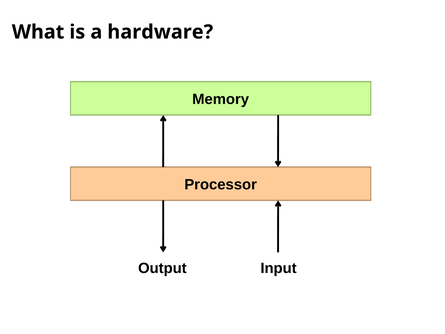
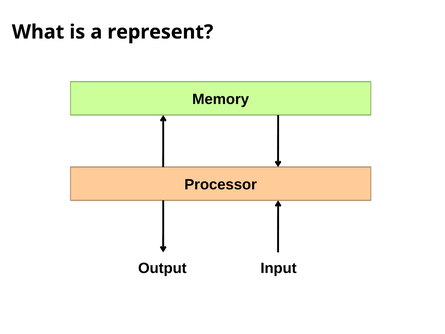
hardware: hardware -> represent
